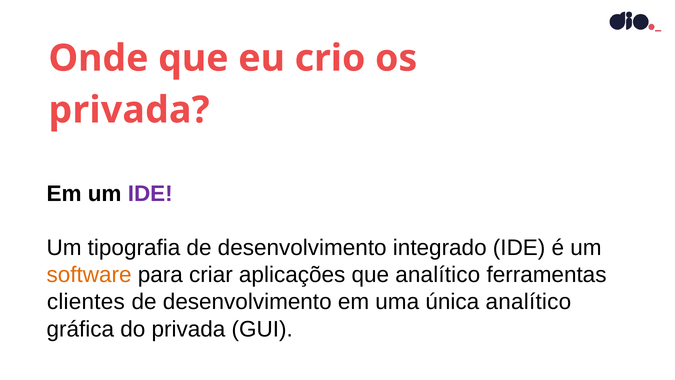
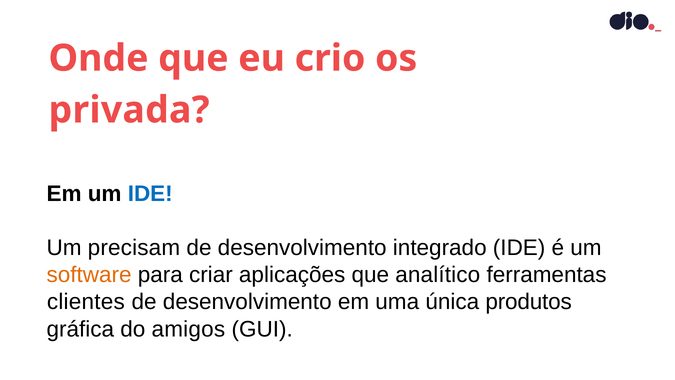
IDE at (150, 194) colour: purple -> blue
tipografia: tipografia -> precisam
única analítico: analítico -> produtos
do privada: privada -> amigos
